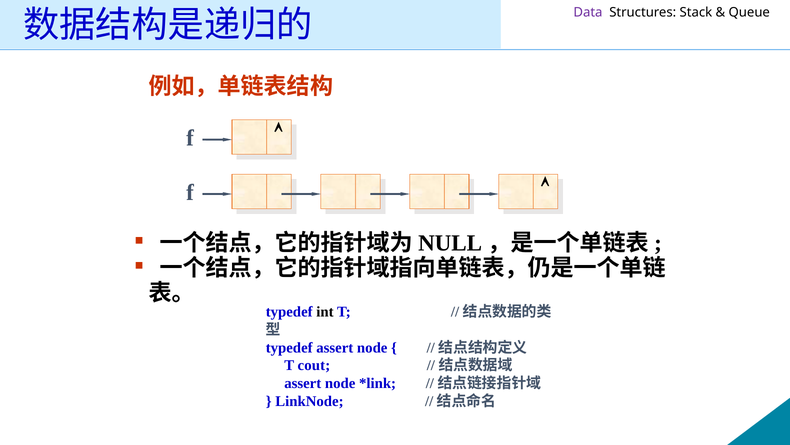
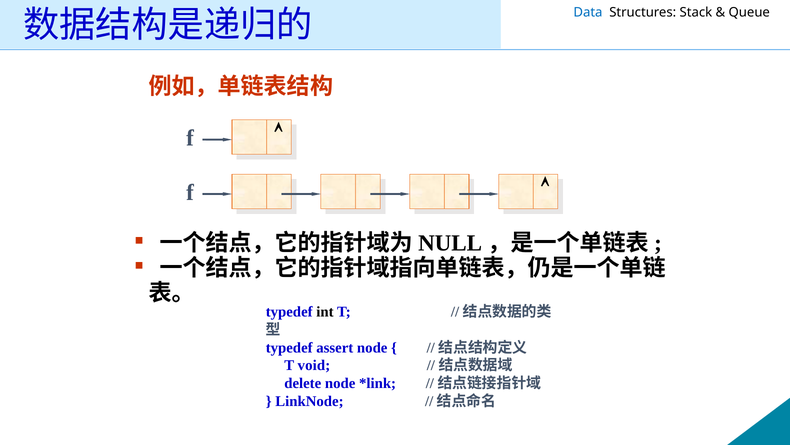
Data colour: purple -> blue
cout: cout -> void
assert at (303, 383): assert -> delete
